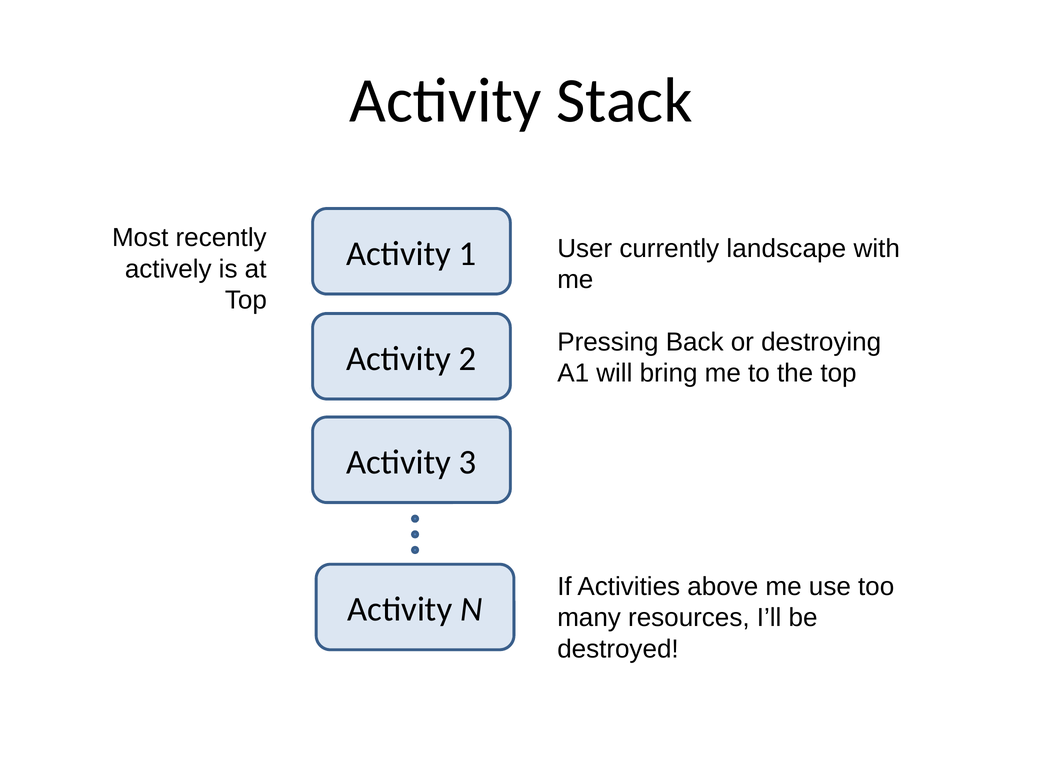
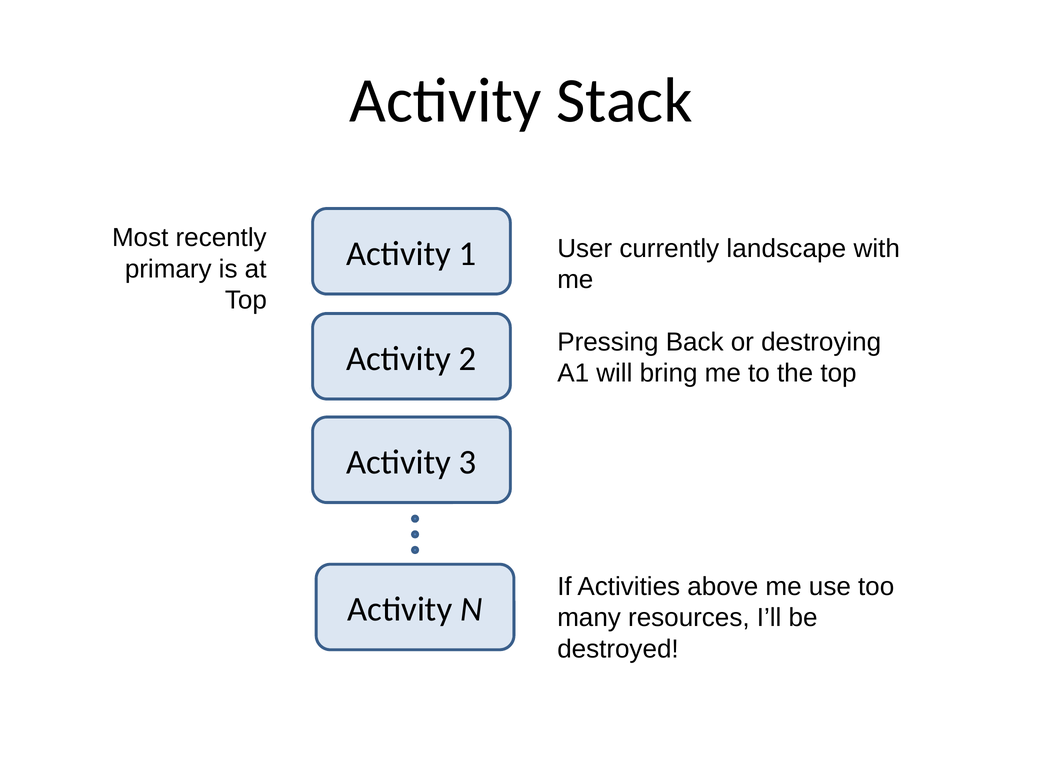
actively: actively -> primary
